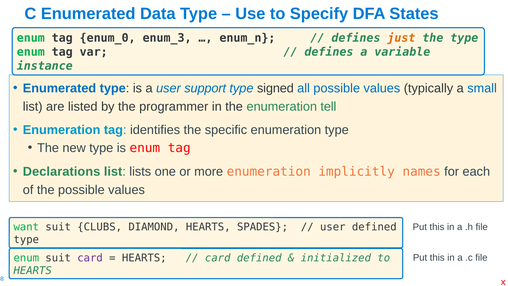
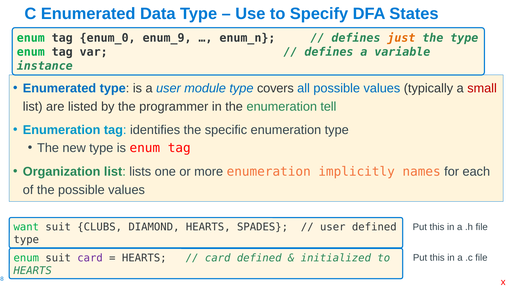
enum_3: enum_3 -> enum_9
support: support -> module
signed: signed -> covers
small colour: blue -> red
Declarations: Declarations -> Organization
